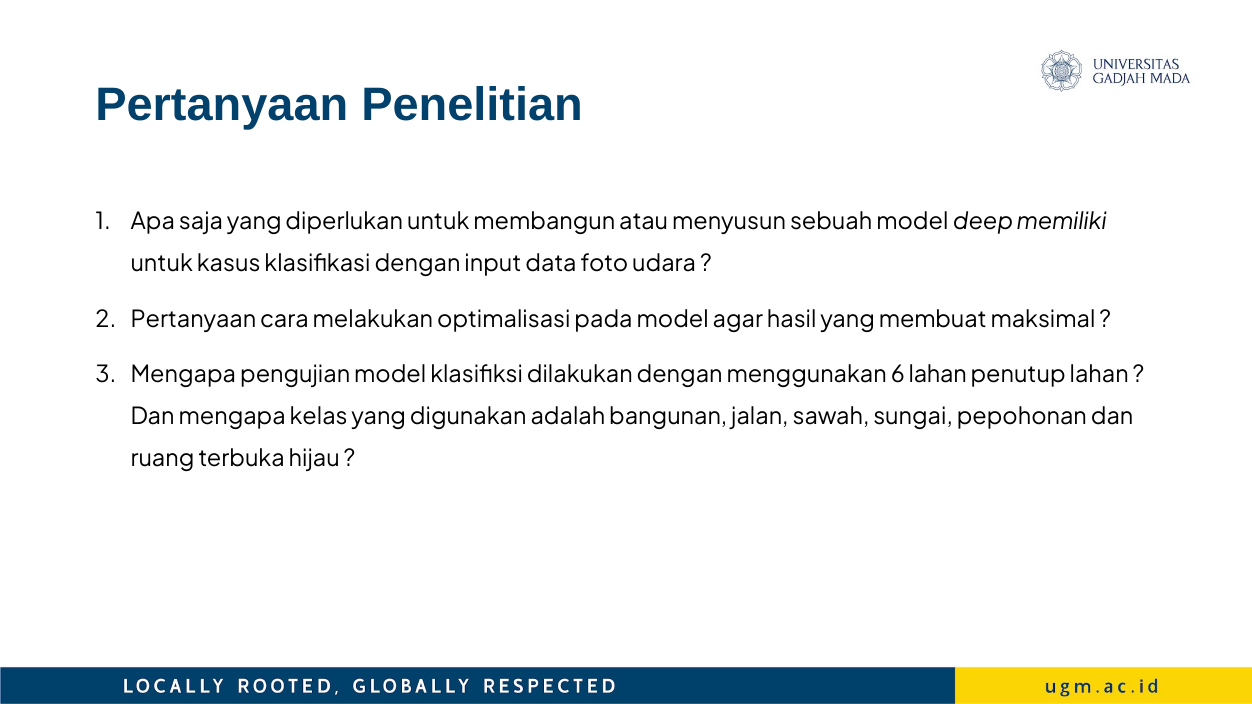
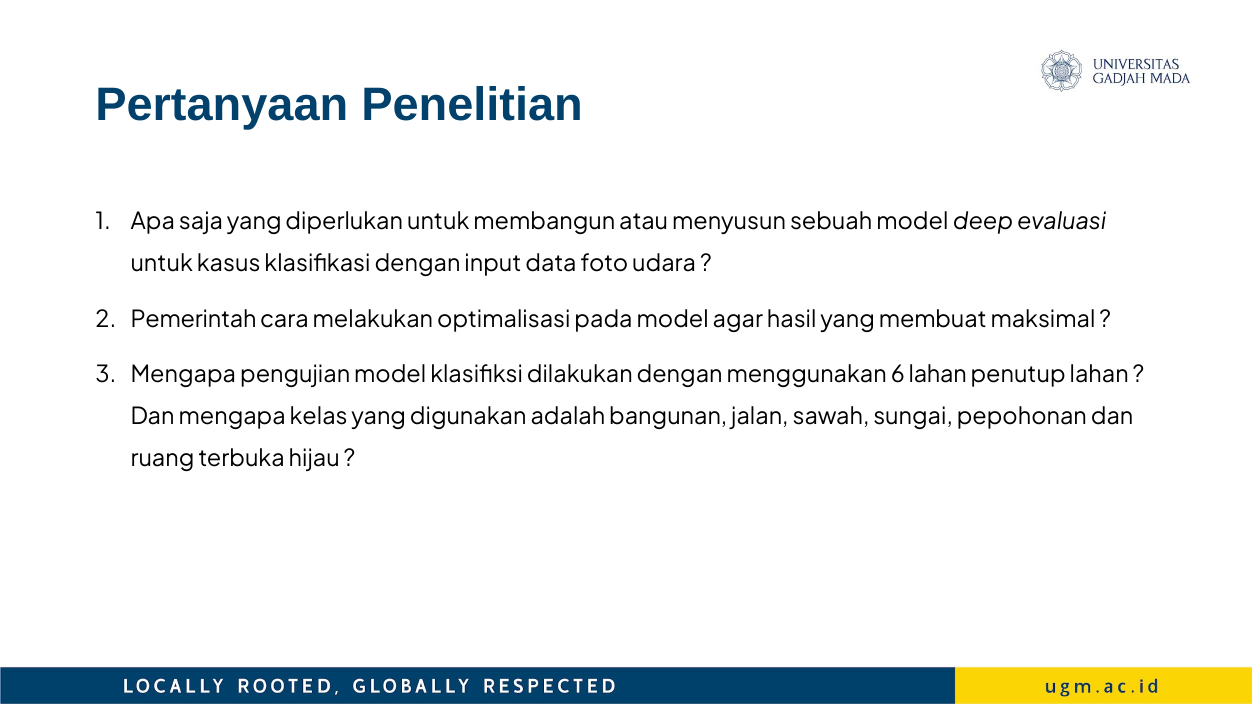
memiliki: memiliki -> evaluasi
Pertanyaan at (193, 320): Pertanyaan -> Pemerintah
